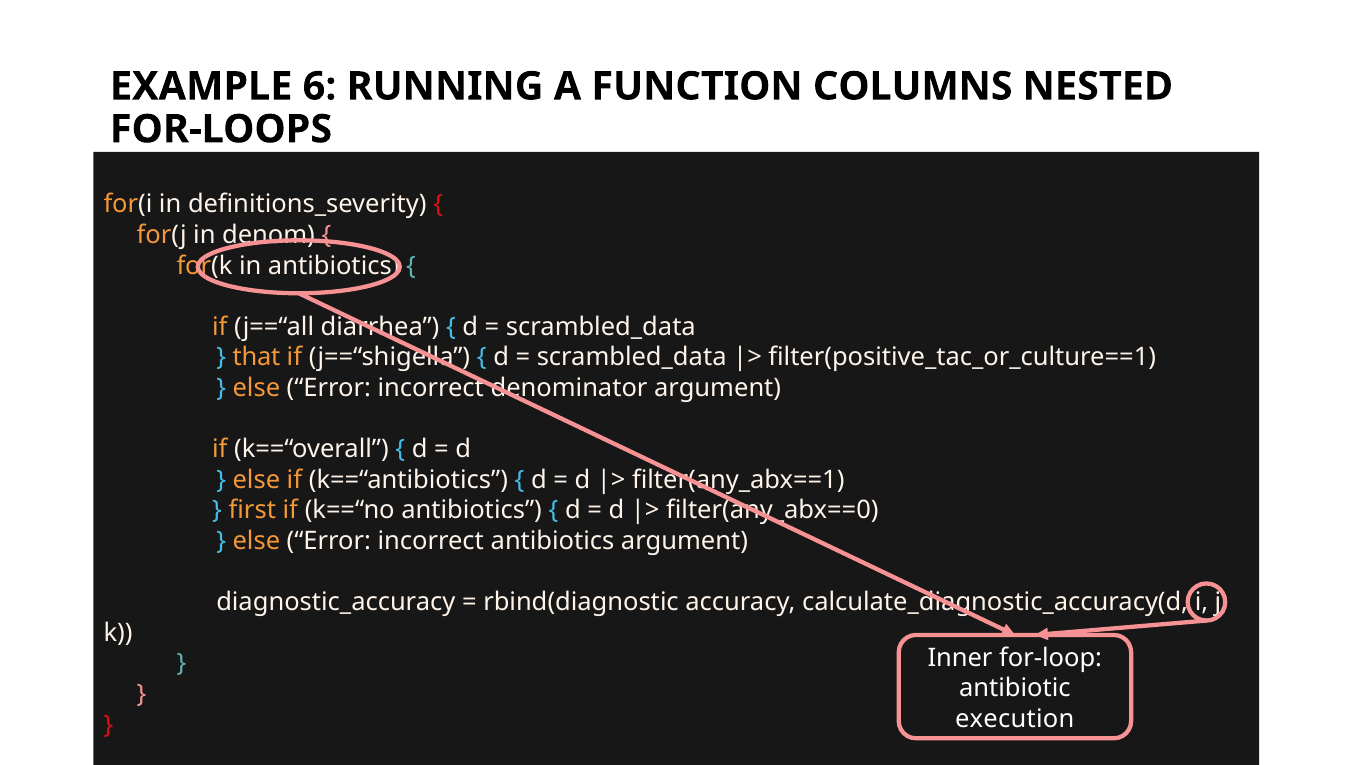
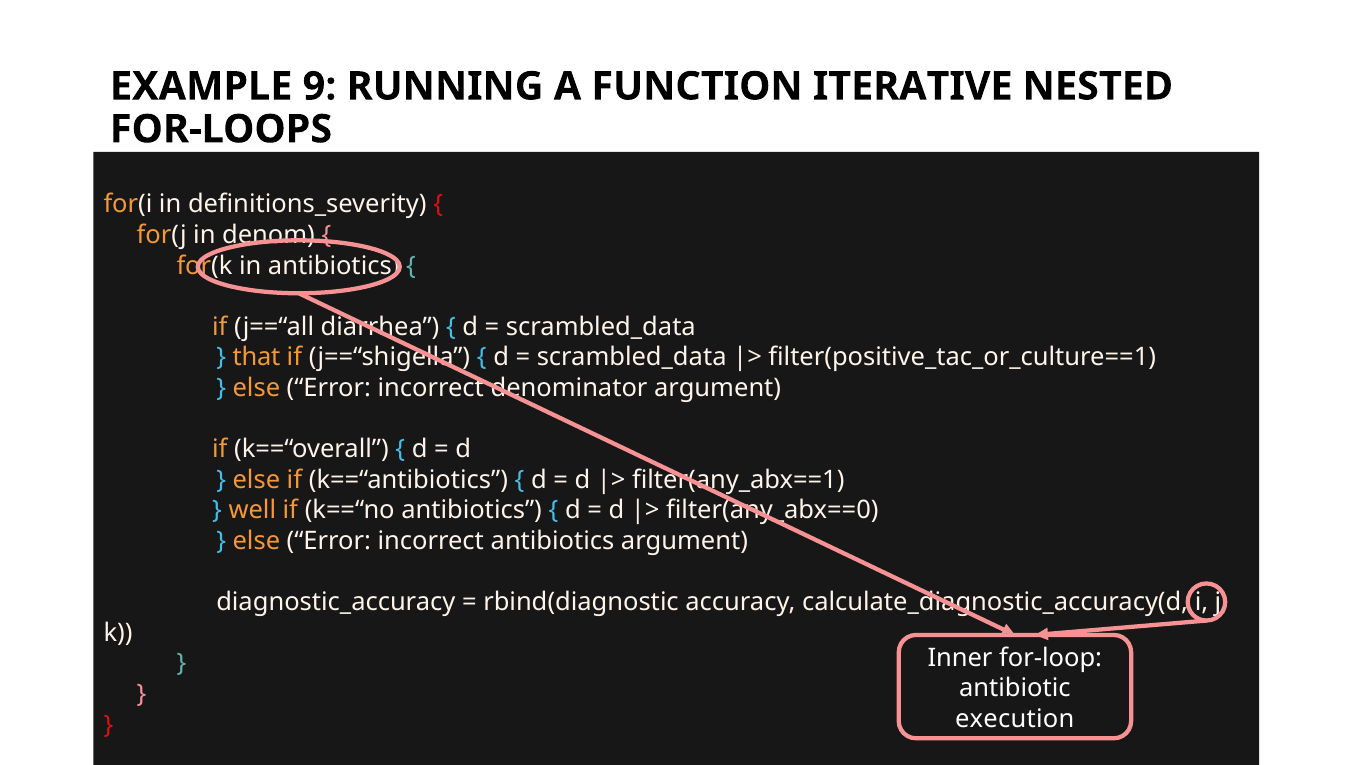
6: 6 -> 9
COLUMNS: COLUMNS -> ITERATIVE
first: first -> well
